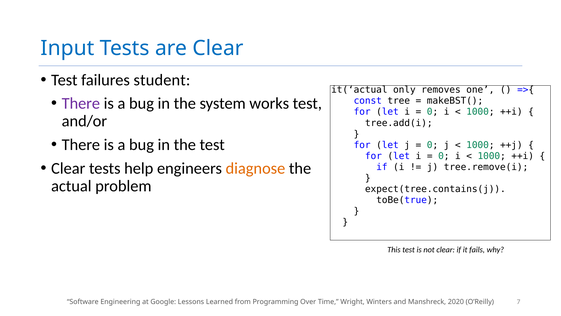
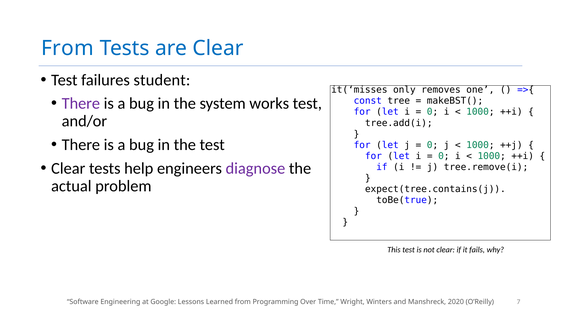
Input at (67, 48): Input -> From
it(‘actual: it(‘actual -> it(‘misses
diagnose colour: orange -> purple
